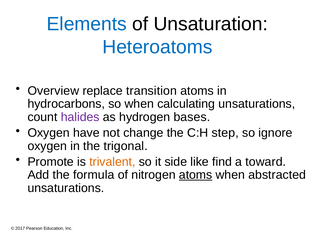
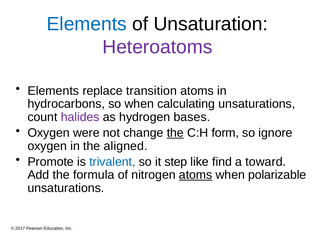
Heteroatoms colour: blue -> purple
Overview at (53, 91): Overview -> Elements
have: have -> were
the at (175, 133) underline: none -> present
step: step -> form
trigonal: trigonal -> aligned
trivalent colour: orange -> blue
side: side -> step
abstracted: abstracted -> polarizable
